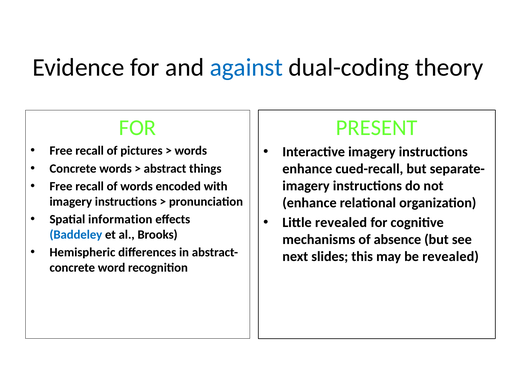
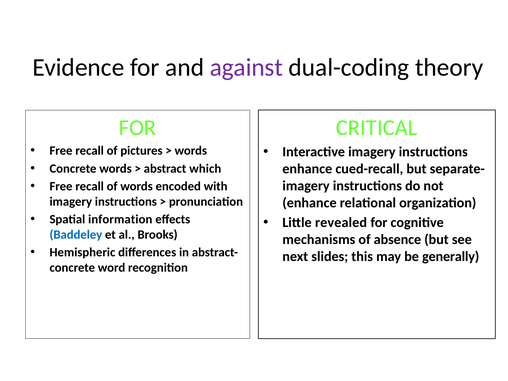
against colour: blue -> purple
PRESENT: PRESENT -> CRITICAL
things: things -> which
be revealed: revealed -> generally
